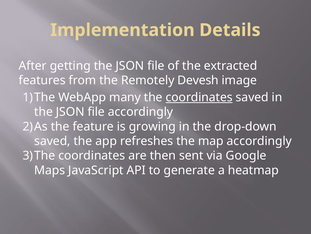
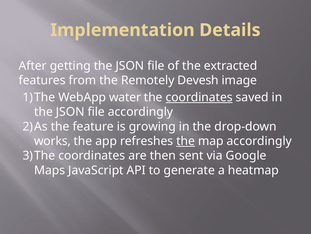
many: many -> water
saved at (52, 141): saved -> works
the at (186, 141) underline: none -> present
